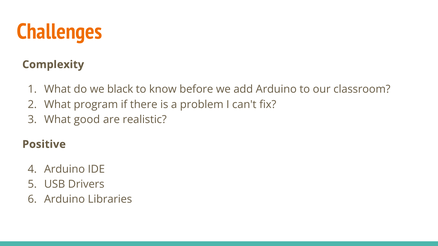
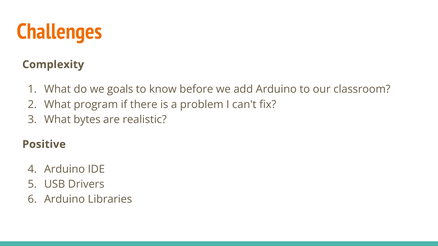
black: black -> goals
good: good -> bytes
